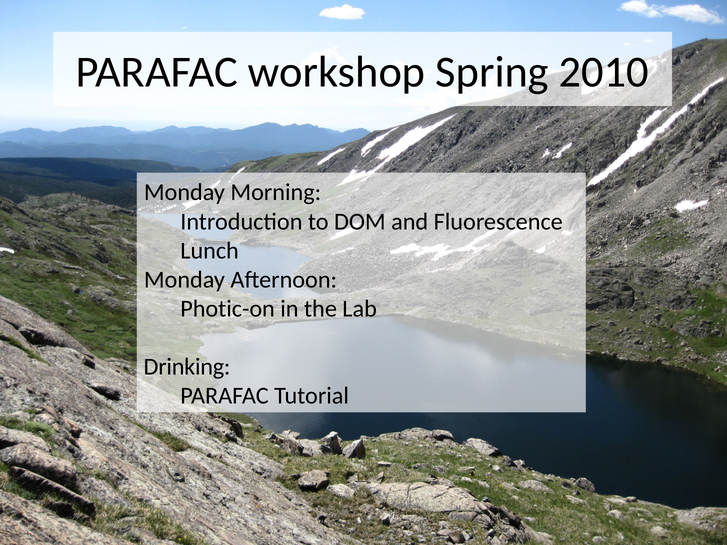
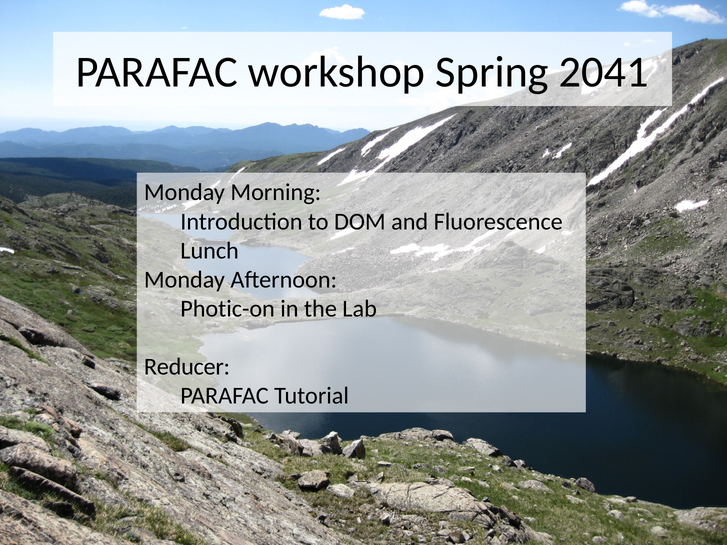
2010: 2010 -> 2041
Drinking: Drinking -> Reducer
